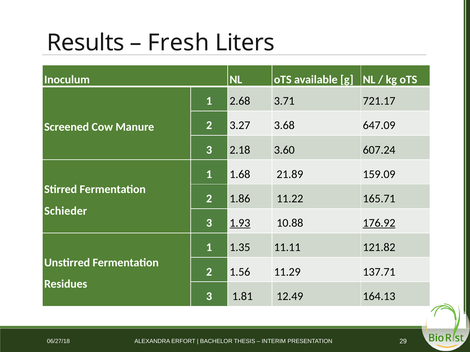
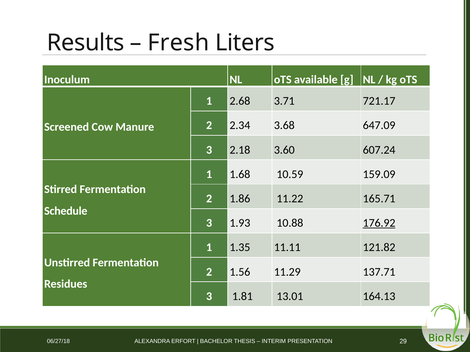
3.27: 3.27 -> 2.34
21.89: 21.89 -> 10.59
Schieder: Schieder -> Schedule
1.93 underline: present -> none
12.49: 12.49 -> 13.01
